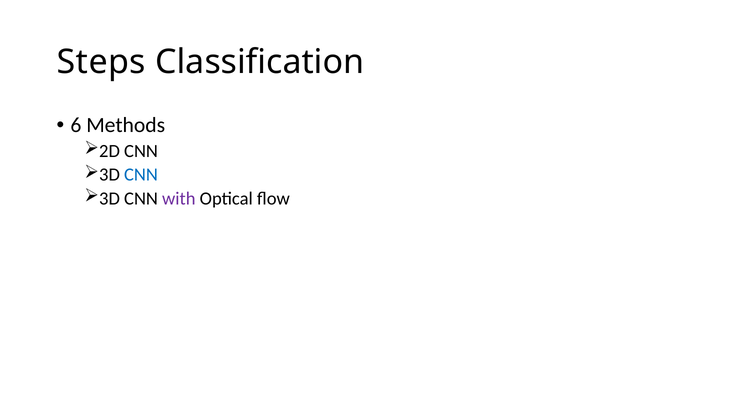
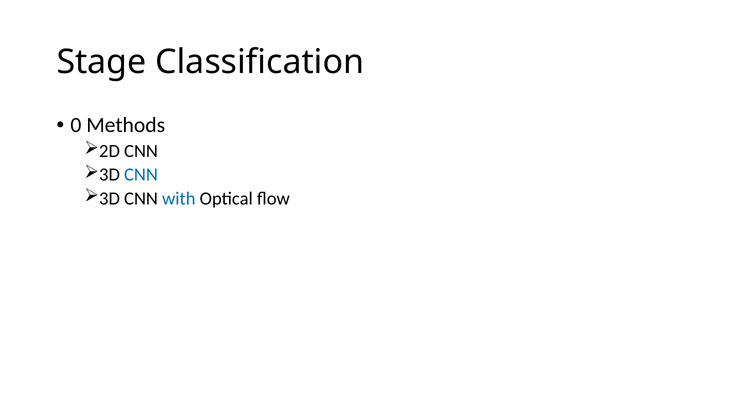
Steps: Steps -> Stage
6: 6 -> 0
with colour: purple -> blue
